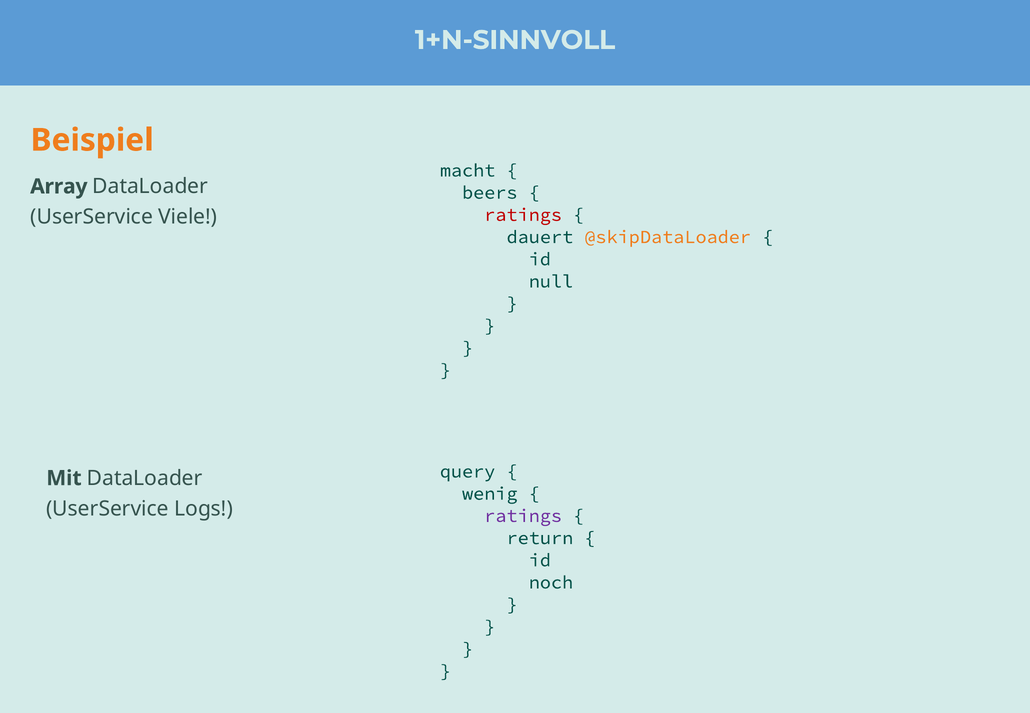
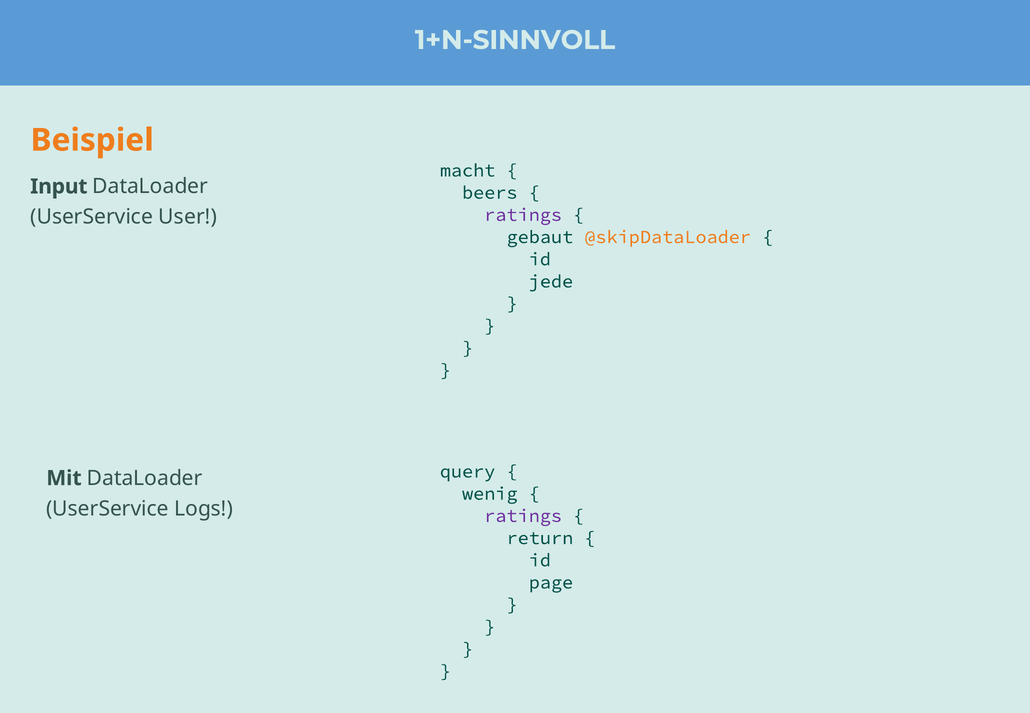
Array: Array -> Input
ratings at (523, 215) colour: red -> purple
Viele: Viele -> User
dauert: dauert -> gebaut
null: null -> jede
noch: noch -> page
